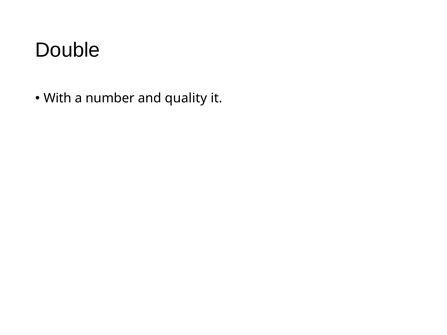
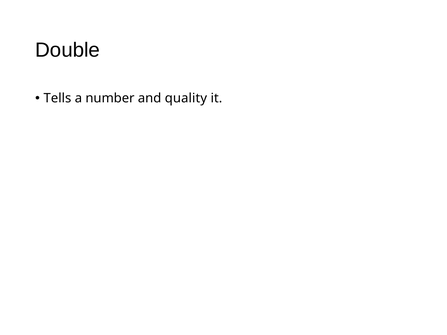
With: With -> Tells
